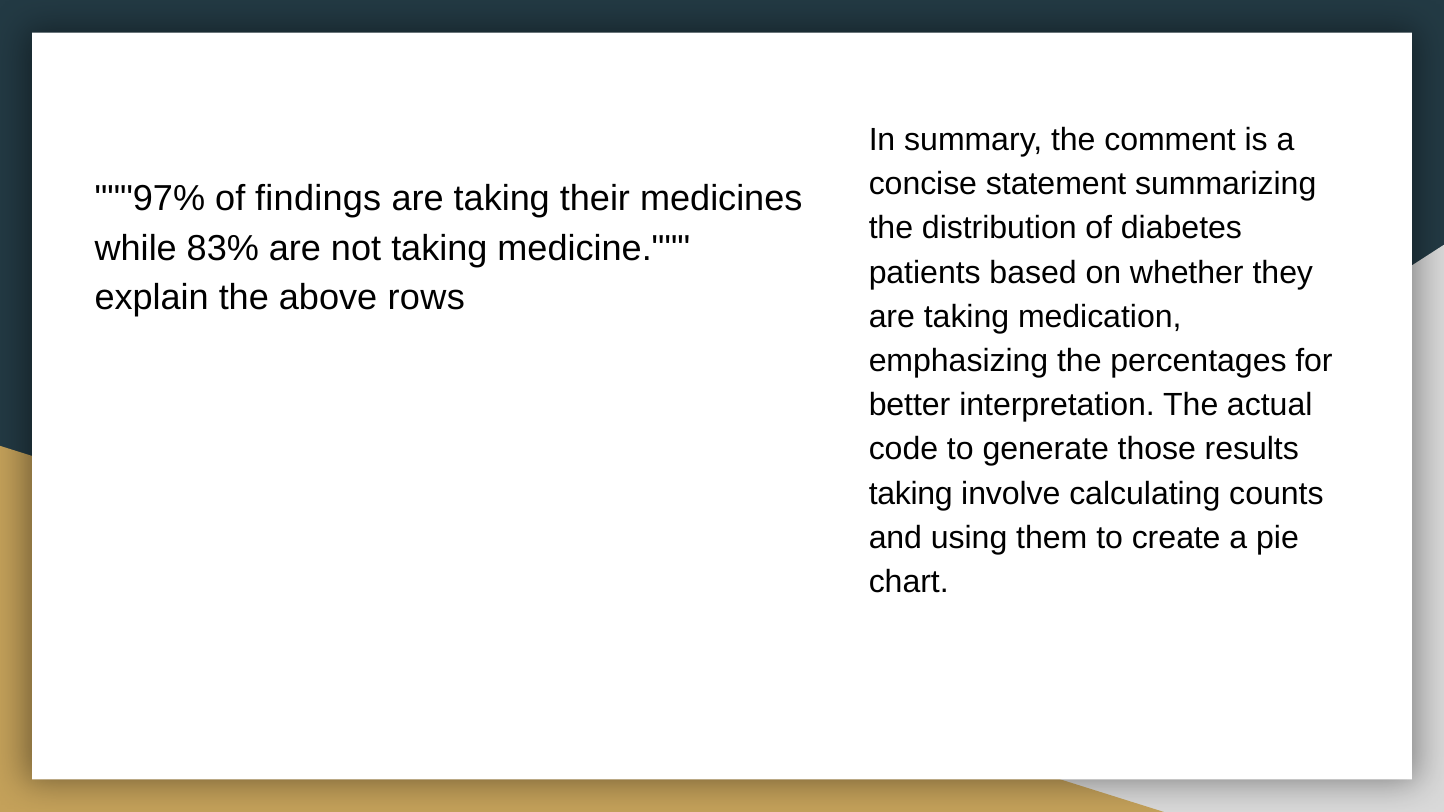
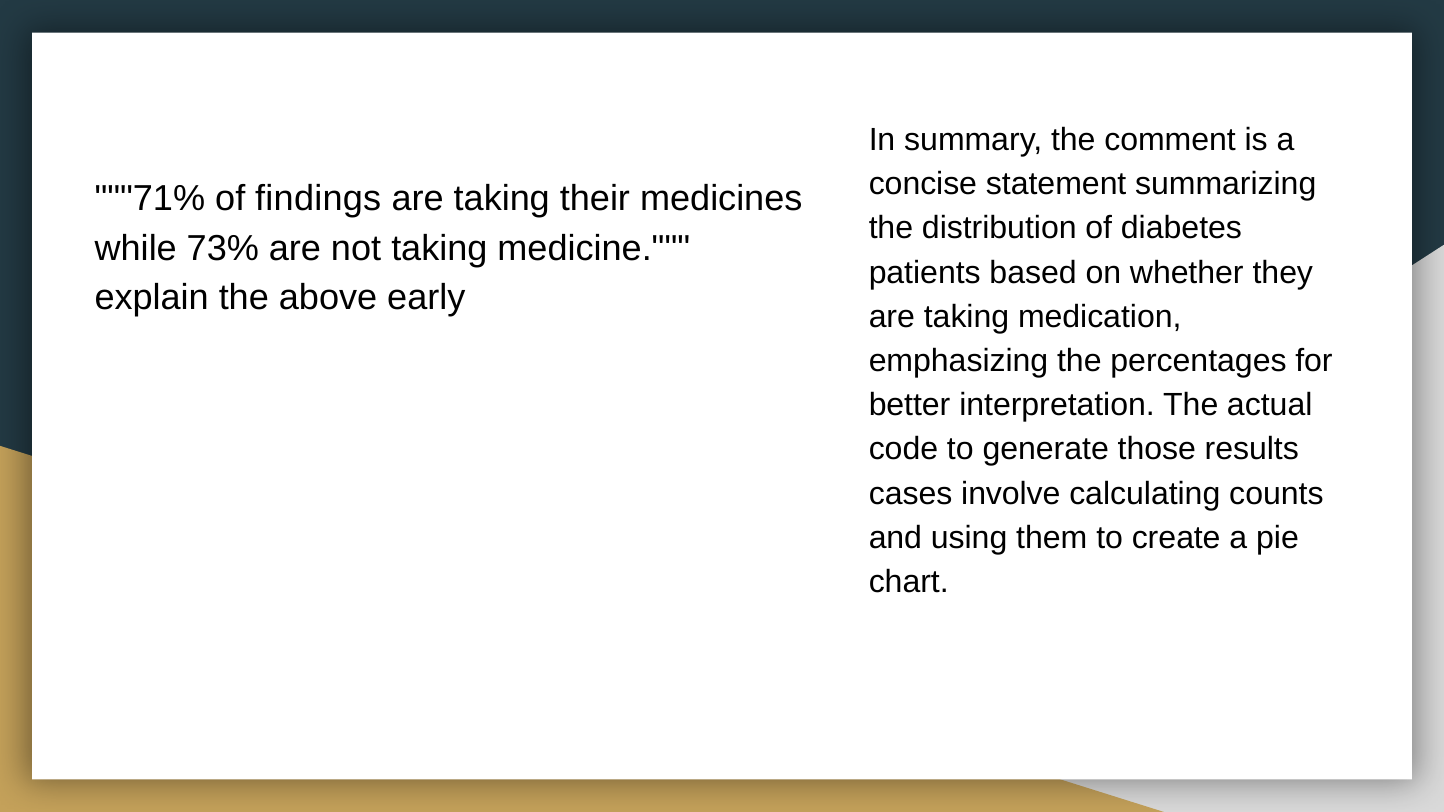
97%: 97% -> 71%
83%: 83% -> 73%
rows: rows -> early
taking at (911, 494): taking -> cases
